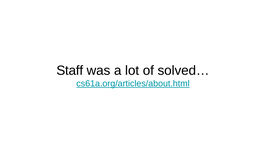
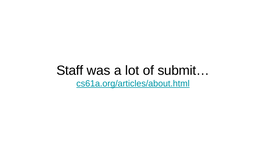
solved…: solved… -> submit…
